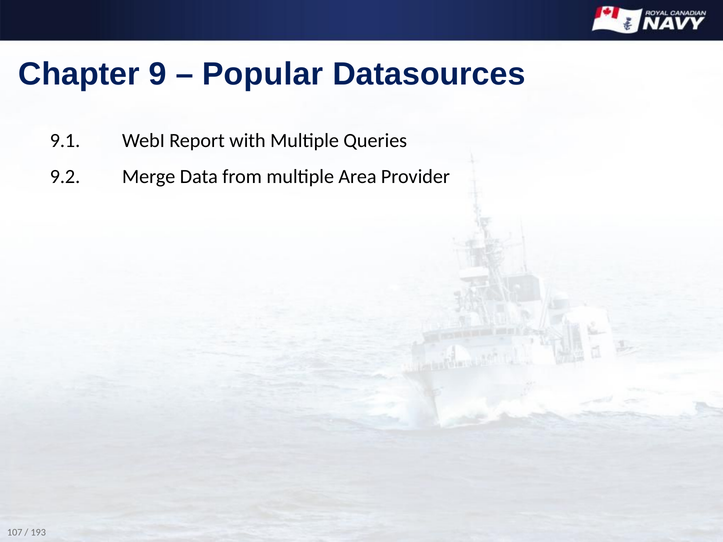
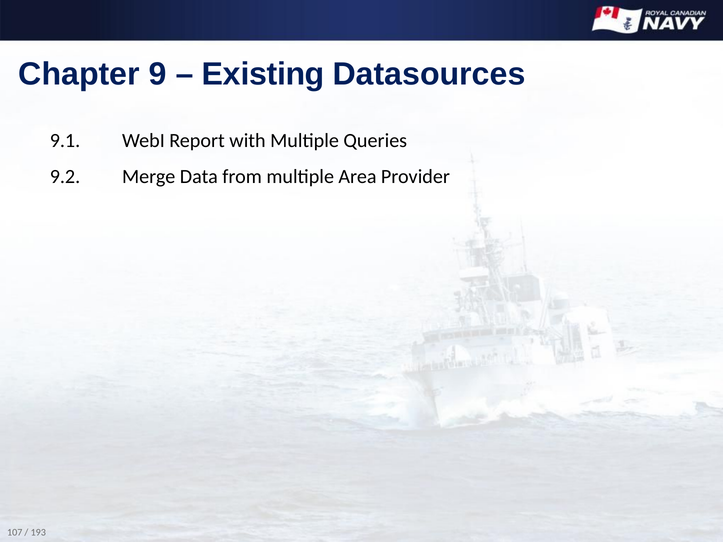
Popular: Popular -> Existing
